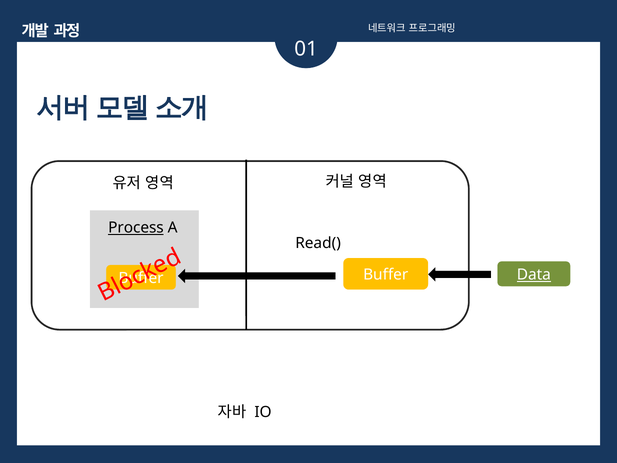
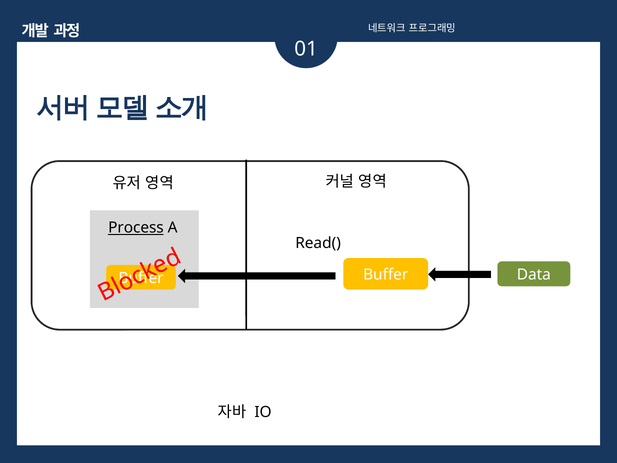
Data underline: present -> none
